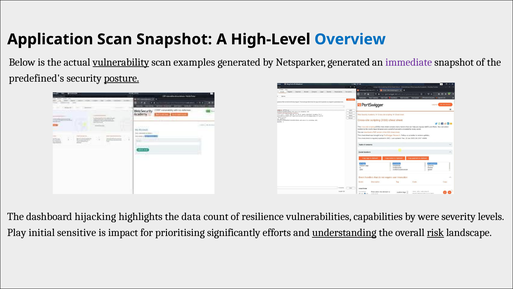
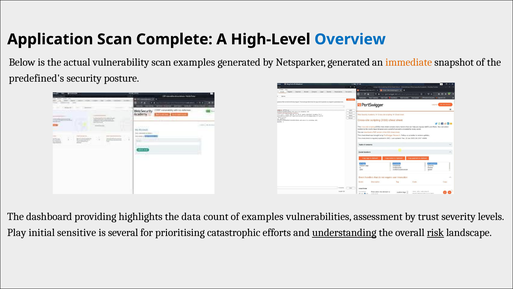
Scan Snapshot: Snapshot -> Complete
vulnerability underline: present -> none
immediate colour: purple -> orange
posture underline: present -> none
hijacking: hijacking -> providing
of resilience: resilience -> examples
capabilities: capabilities -> assessment
were: were -> trust
impact: impact -> several
significantly: significantly -> catastrophic
